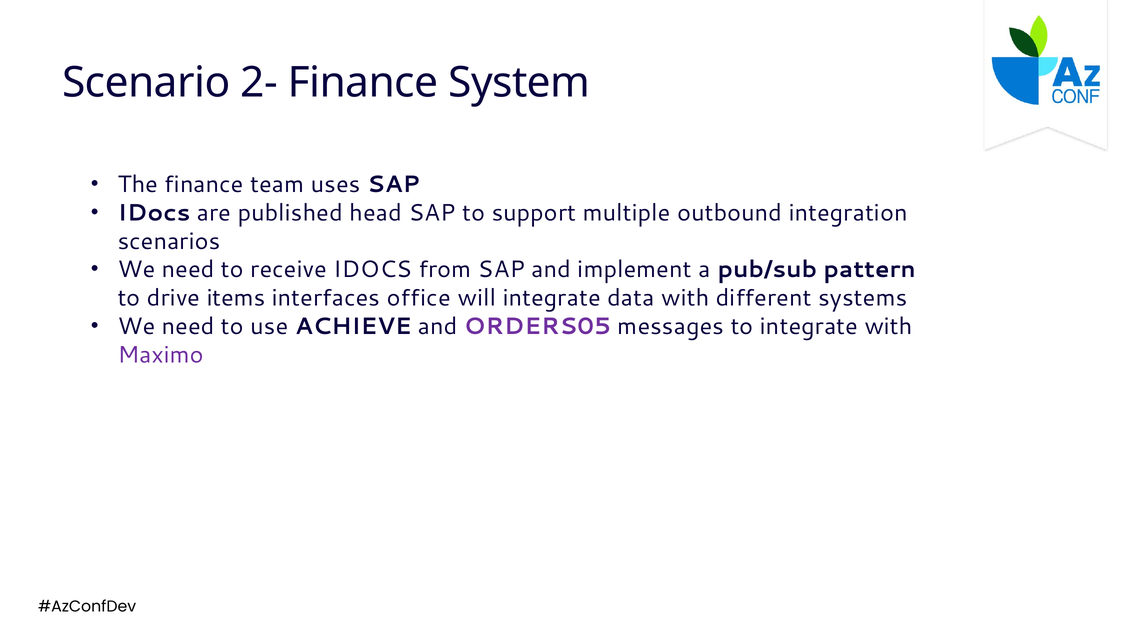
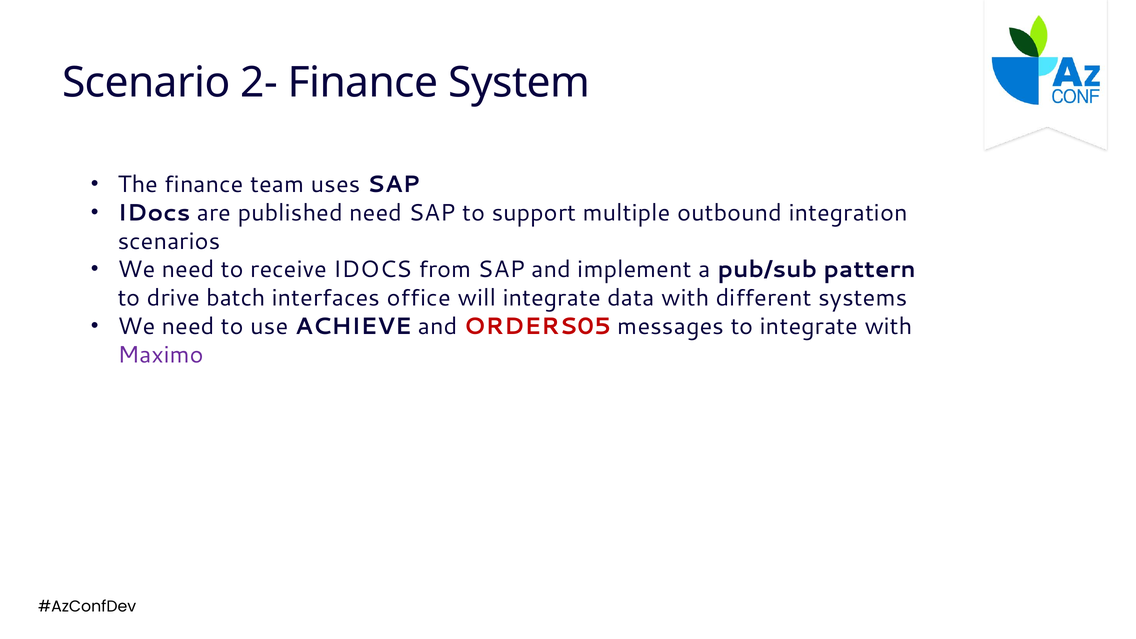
published head: head -> need
items: items -> batch
ORDERS05 colour: purple -> red
